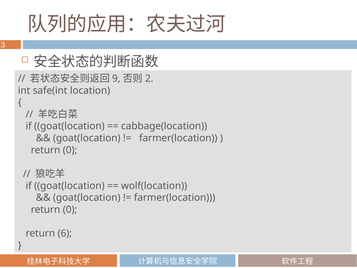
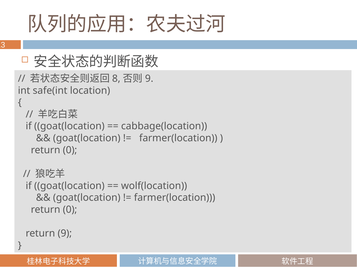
9: 9 -> 8
2 at (149, 78): 2 -> 9
return 6: 6 -> 9
